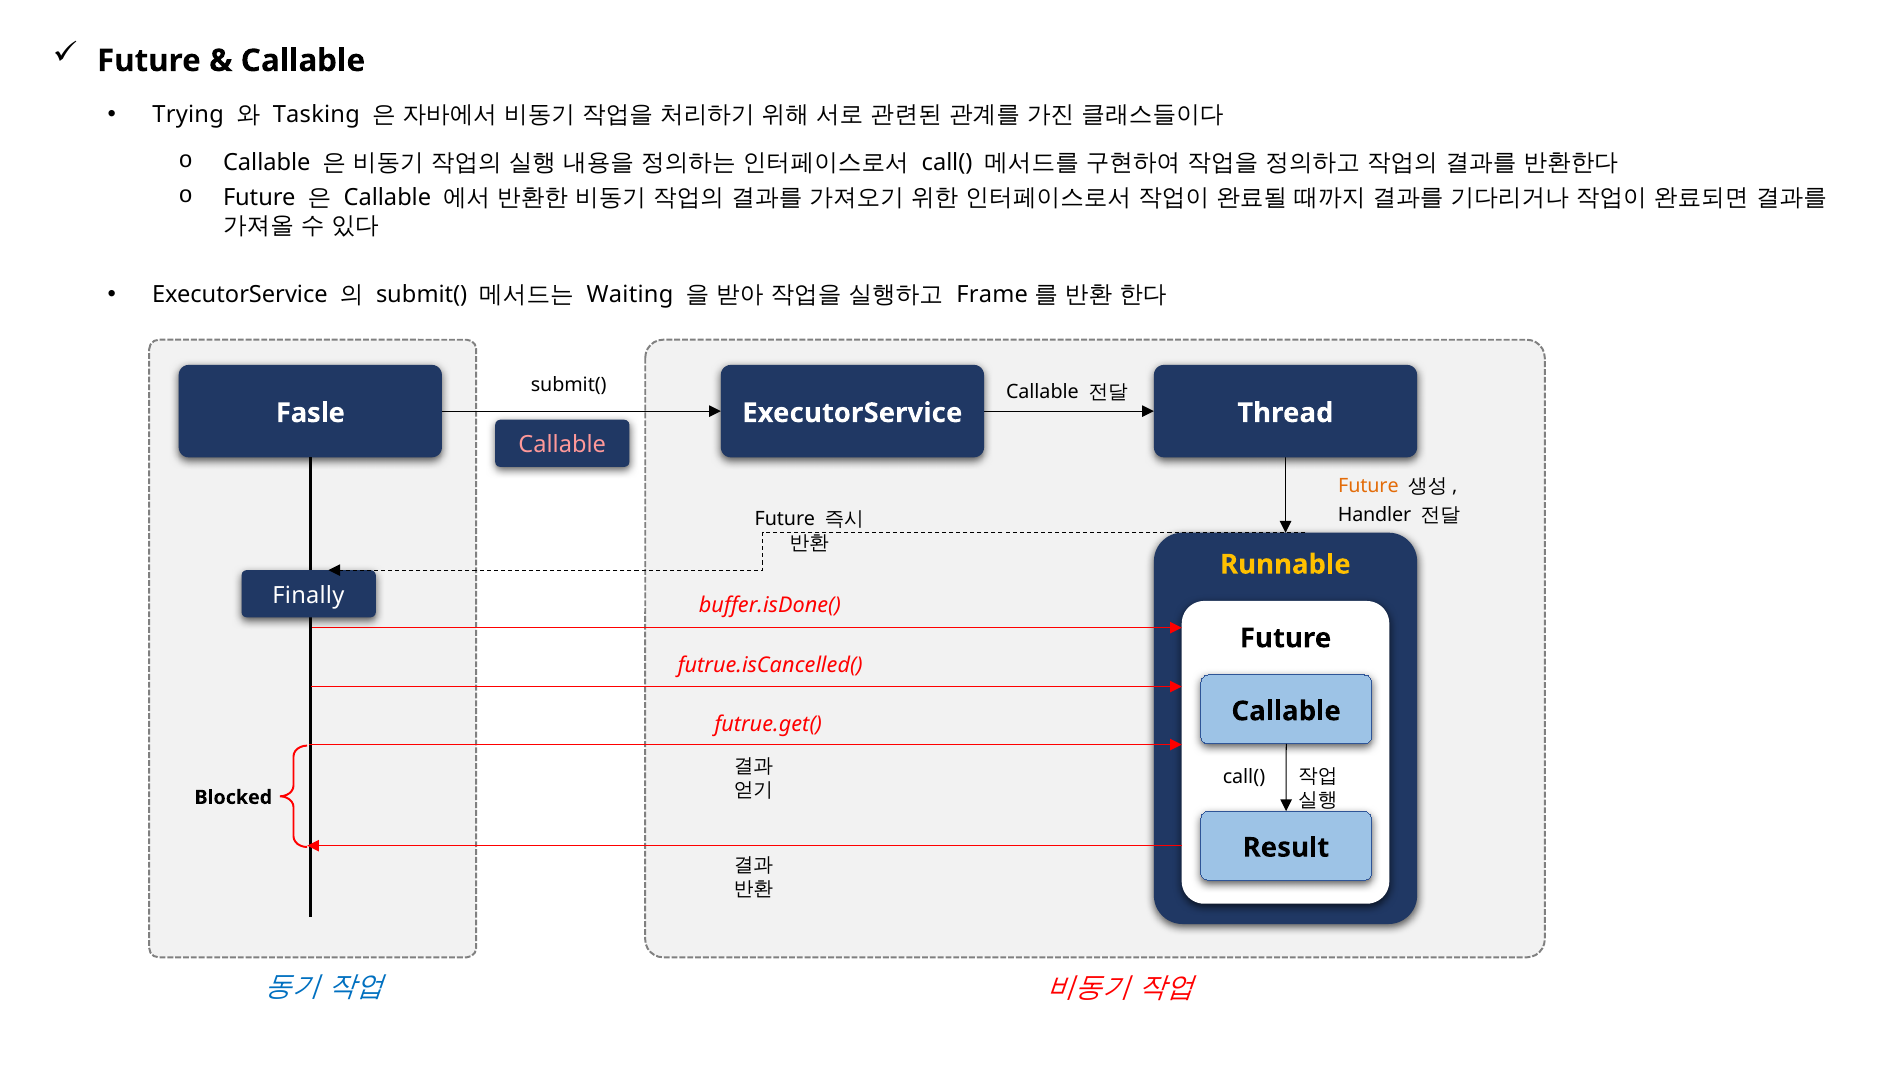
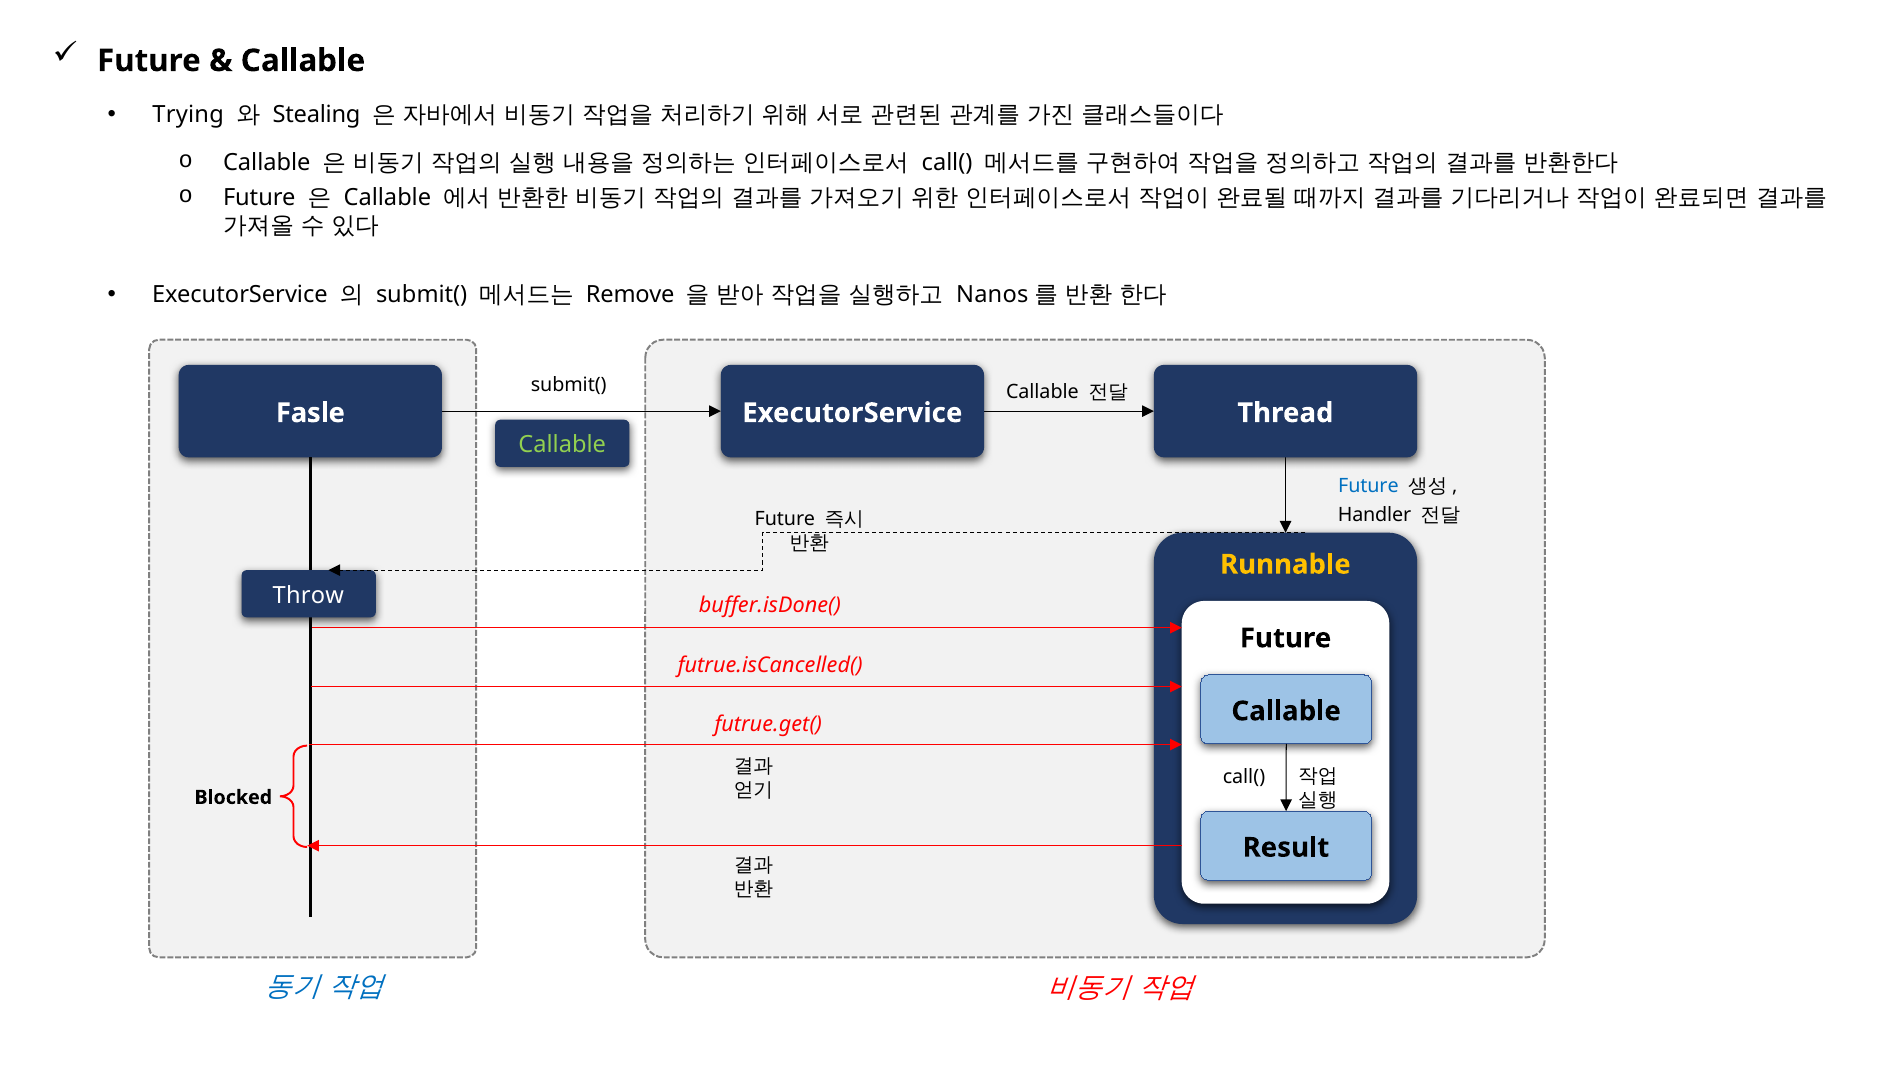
Tasking: Tasking -> Stealing
Waiting: Waiting -> Remove
Frame: Frame -> Nanos
Callable at (562, 445) colour: pink -> light green
Future at (1368, 485) colour: orange -> blue
Finally: Finally -> Throw
